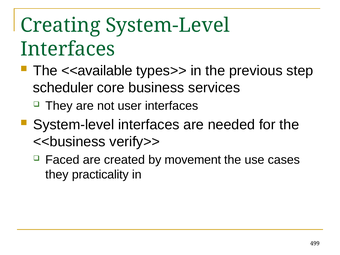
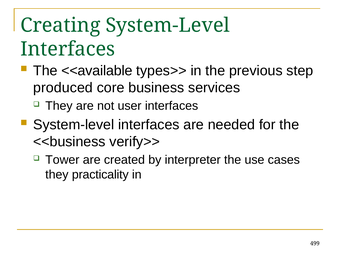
scheduler: scheduler -> produced
Faced: Faced -> Tower
movement: movement -> interpreter
